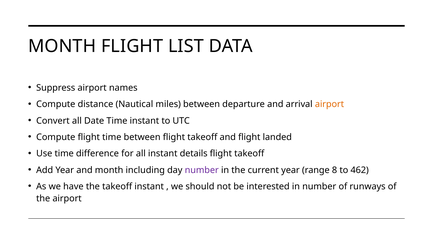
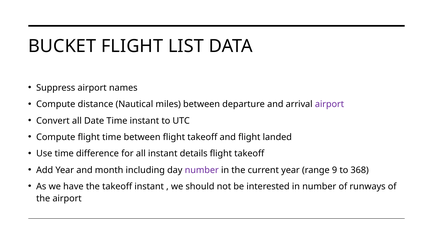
MONTH at (62, 46): MONTH -> BUCKET
airport at (329, 104) colour: orange -> purple
8: 8 -> 9
462: 462 -> 368
